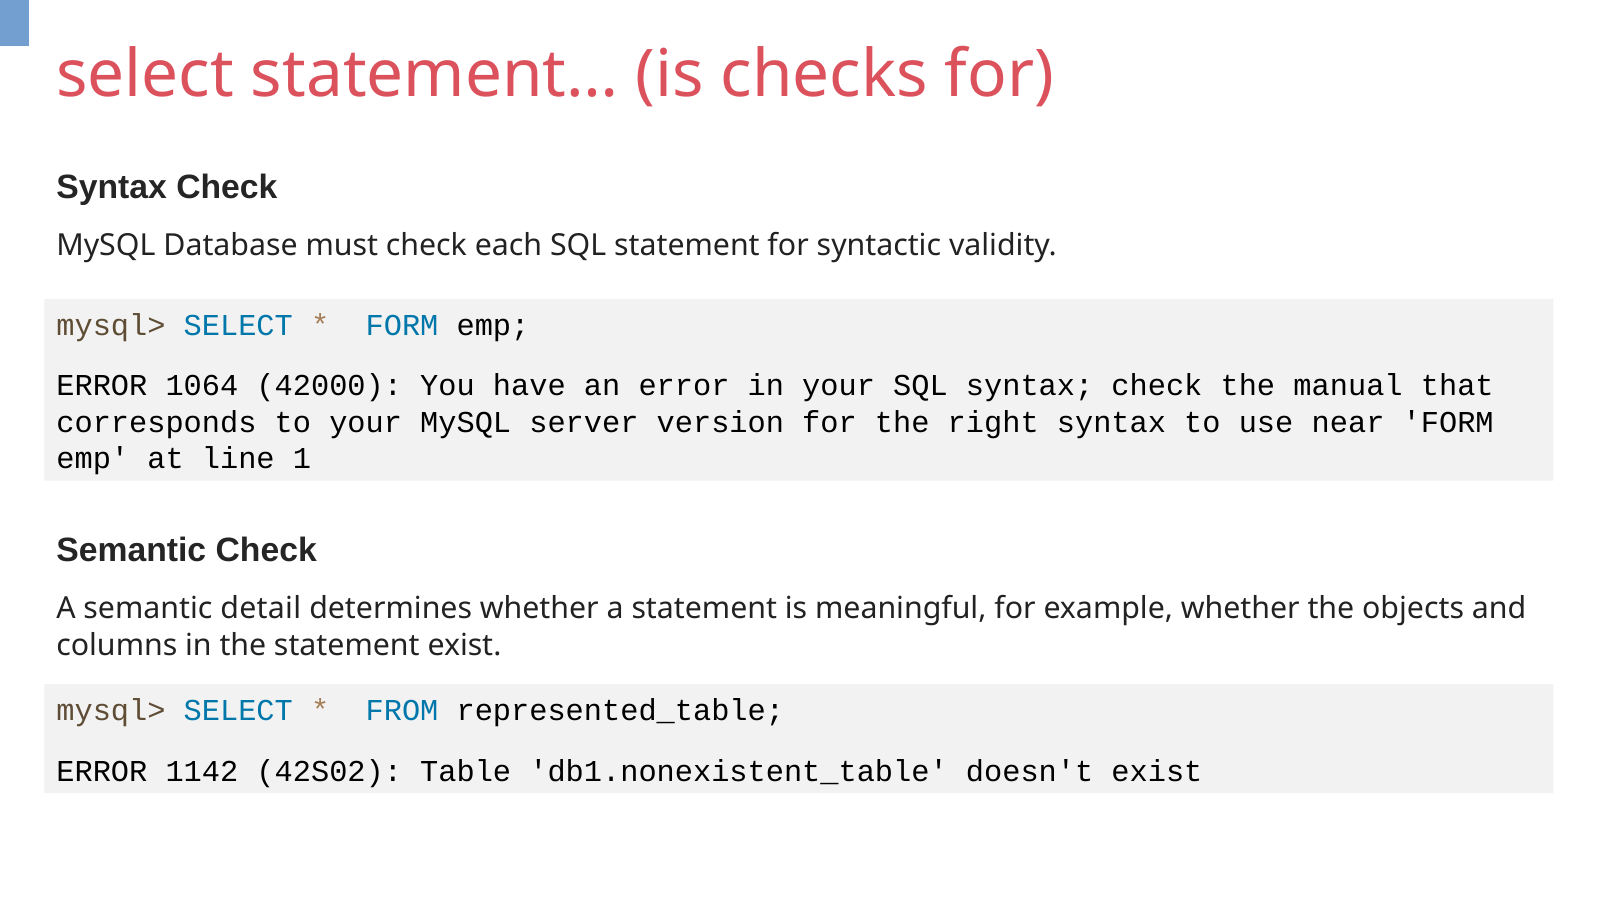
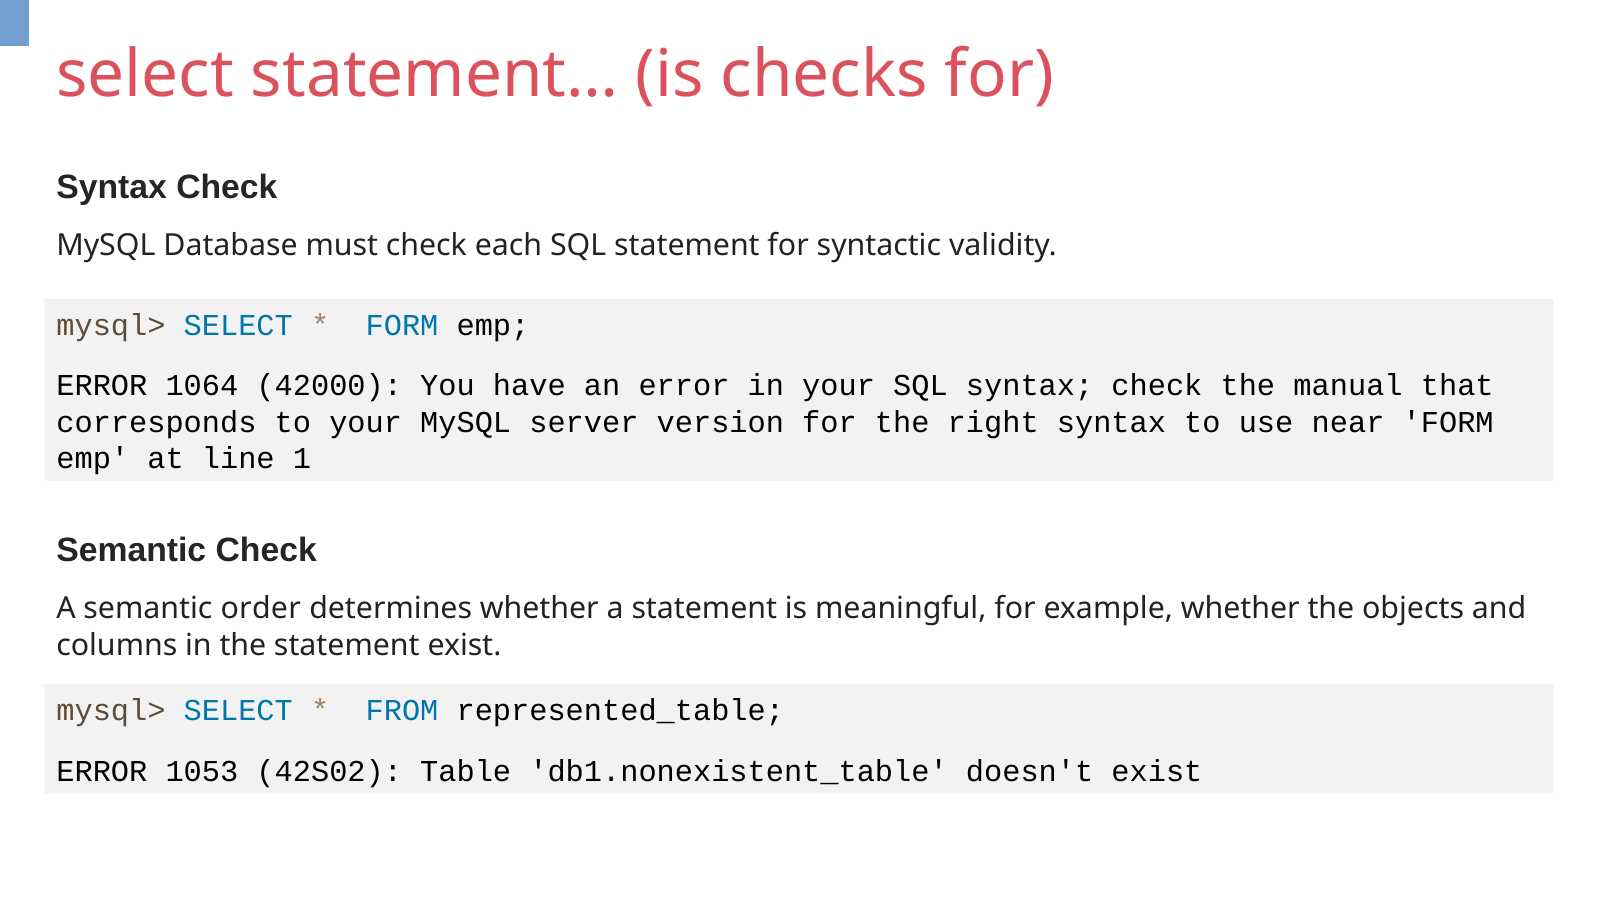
detail: detail -> order
1142: 1142 -> 1053
